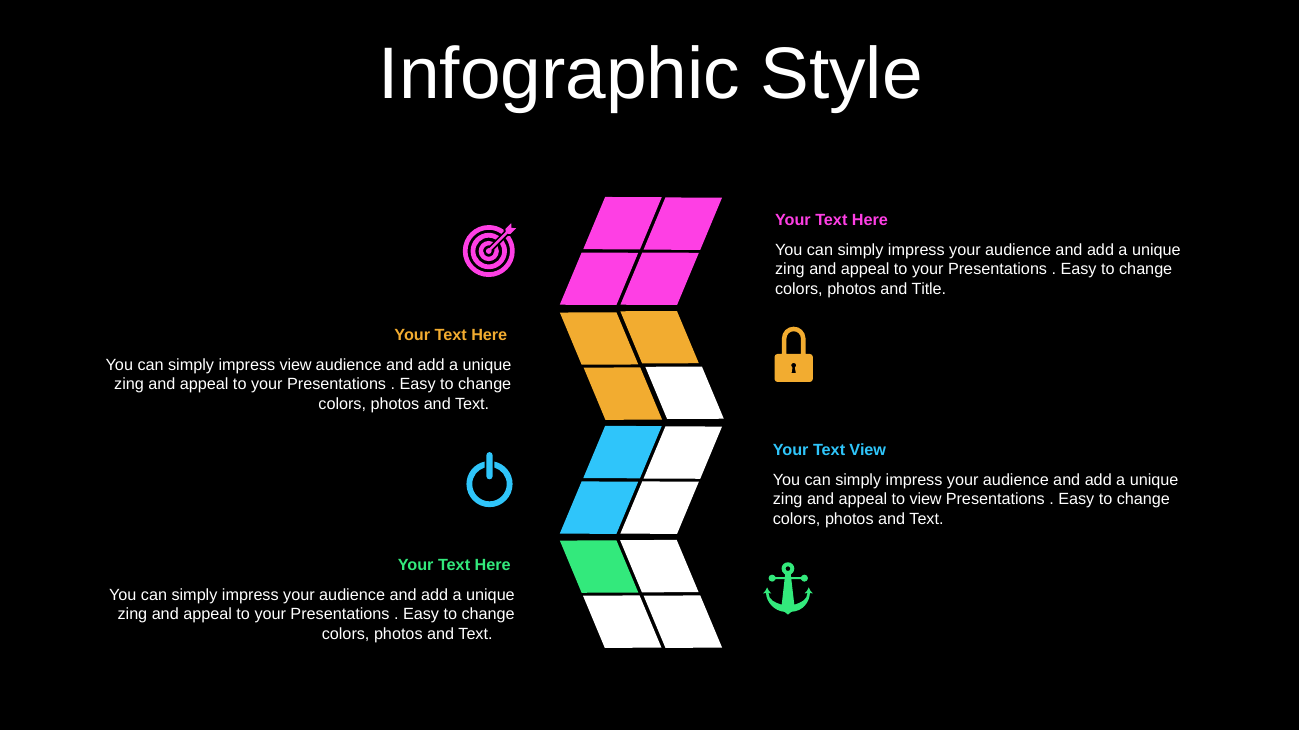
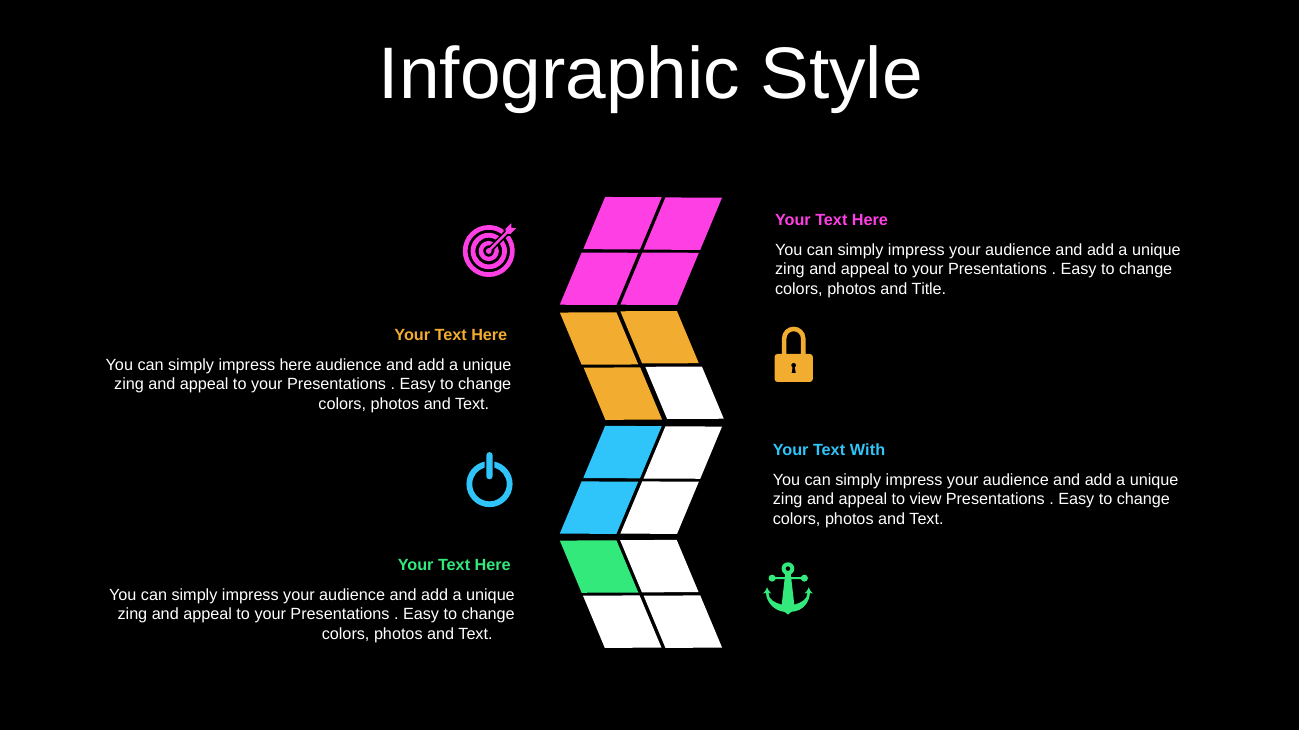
impress view: view -> here
Text View: View -> With
